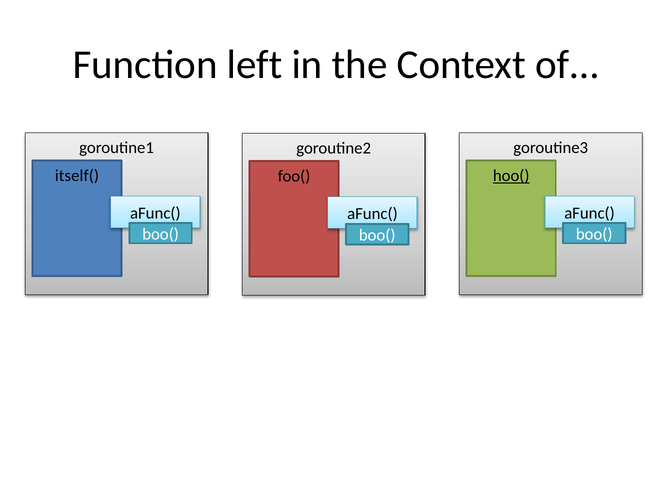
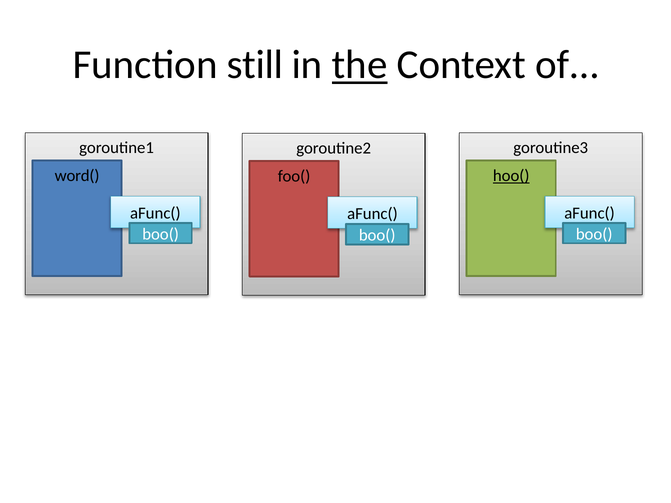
left: left -> still
the underline: none -> present
itself(: itself( -> word(
